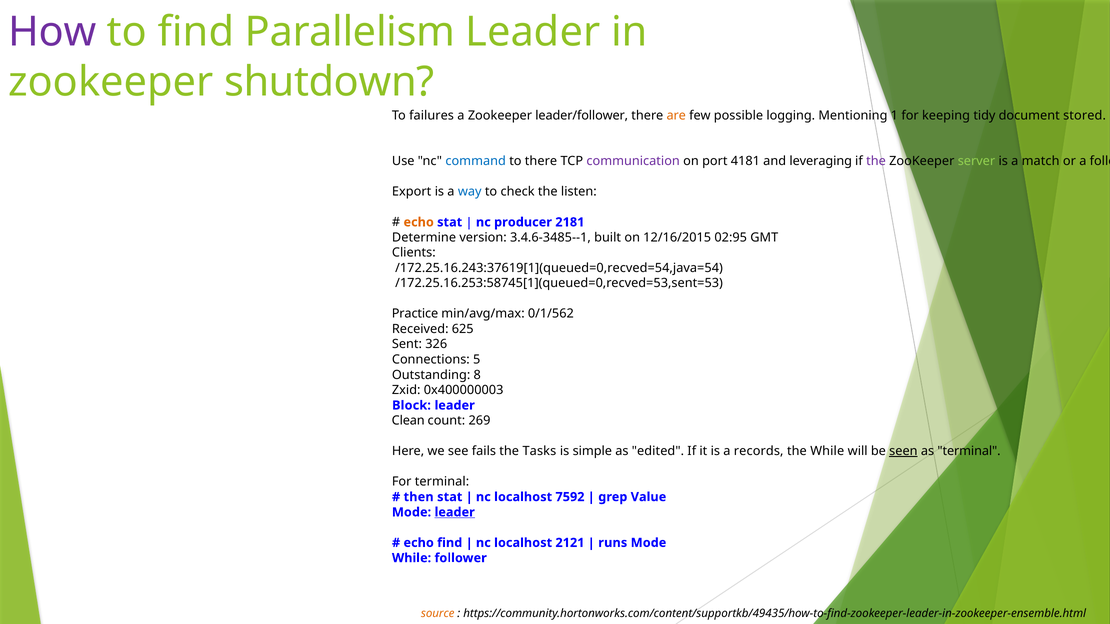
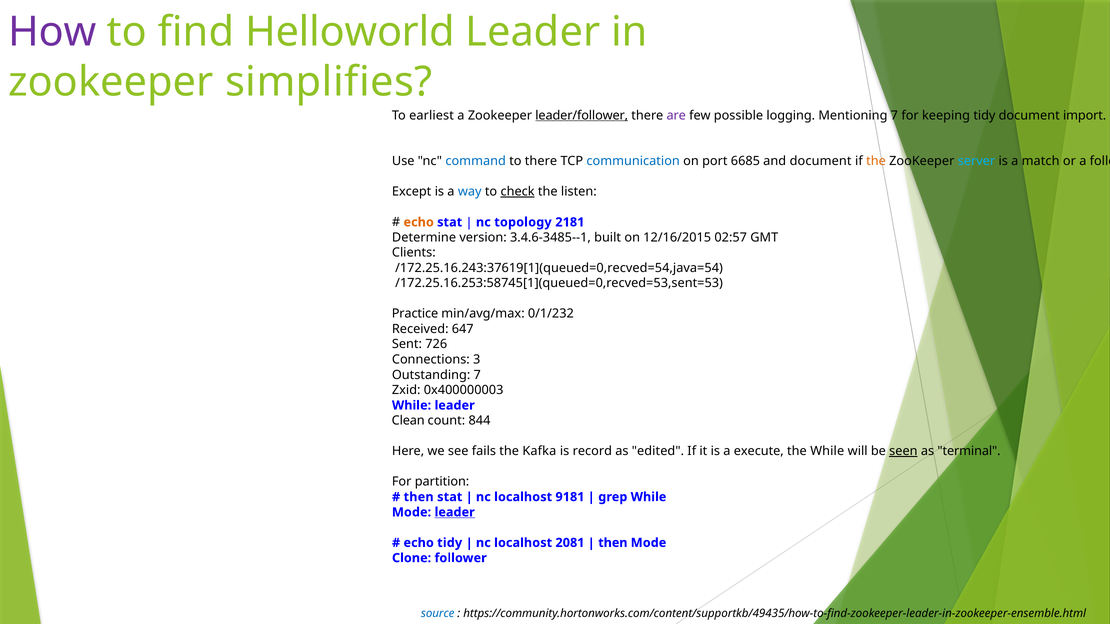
Parallelism: Parallelism -> Helloworld
shutdown: shutdown -> simplifies
failures: failures -> earliest
leader/follower underline: none -> present
are colour: orange -> purple
Mentioning 1: 1 -> 7
stored: stored -> import
communication colour: purple -> blue
4181: 4181 -> 6685
and leveraging: leveraging -> document
the at (876, 161) colour: purple -> orange
server colour: light green -> light blue
Export: Export -> Except
check underline: none -> present
producer: producer -> topology
02:95: 02:95 -> 02:57
0/1/562: 0/1/562 -> 0/1/232
625: 625 -> 647
326: 326 -> 726
5: 5 -> 3
Outstanding 8: 8 -> 7
Block at (411, 406): Block -> While
269: 269 -> 844
Tasks: Tasks -> Kafka
simple: simple -> record
records: records -> execute
For terminal: terminal -> partition
7592: 7592 -> 9181
grep Value: Value -> While
echo find: find -> tidy
2121: 2121 -> 2081
runs at (613, 543): runs -> then
While at (412, 558): While -> Clone
source colour: orange -> blue
